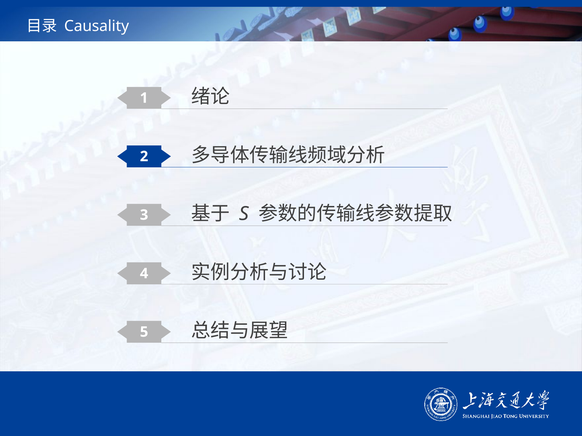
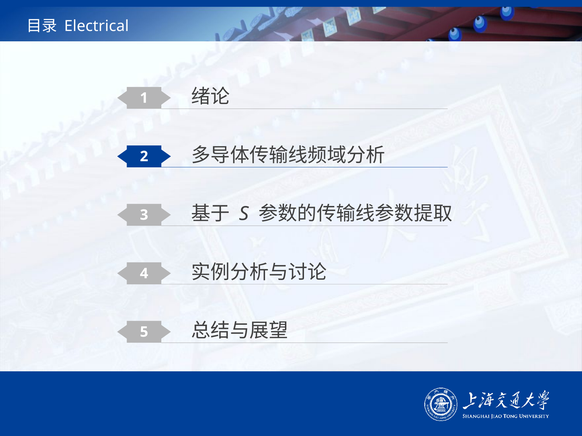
Causality: Causality -> Electrical
